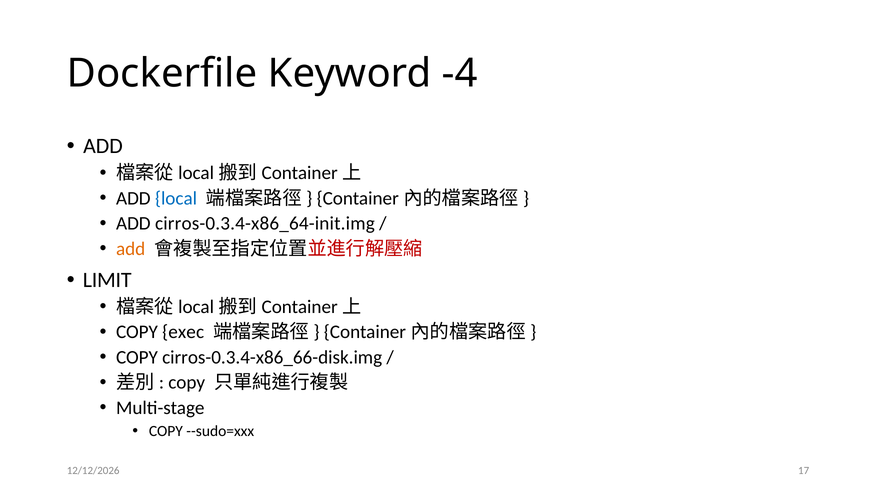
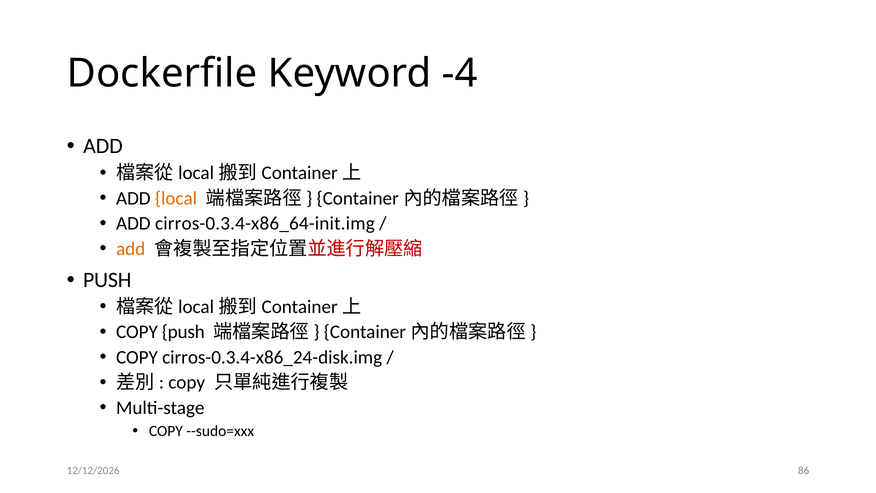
local colour: blue -> orange
LIMIT at (107, 280): LIMIT -> PUSH
COPY exec: exec -> push
cirros-0.3.4-x86_66-disk.img: cirros-0.3.4-x86_66-disk.img -> cirros-0.3.4-x86_24-disk.img
17: 17 -> 86
